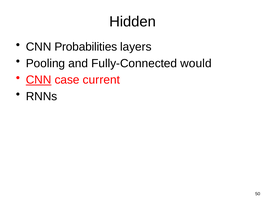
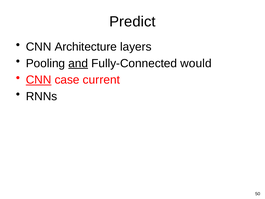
Hidden: Hidden -> Predict
Probabilities: Probabilities -> Architecture
and underline: none -> present
